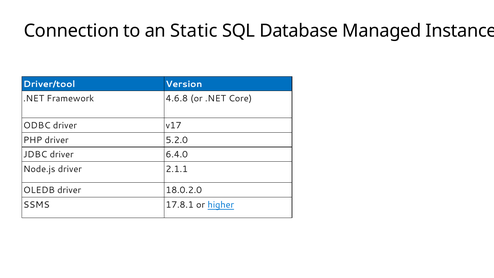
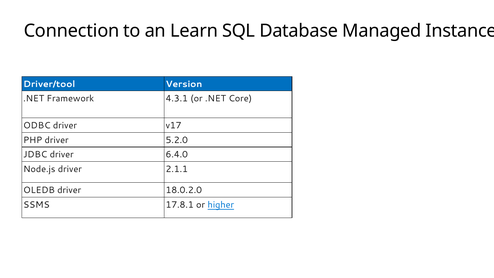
Static: Static -> Learn
4.6.8: 4.6.8 -> 4.3.1
